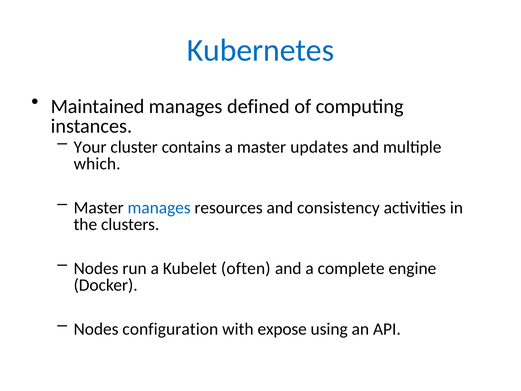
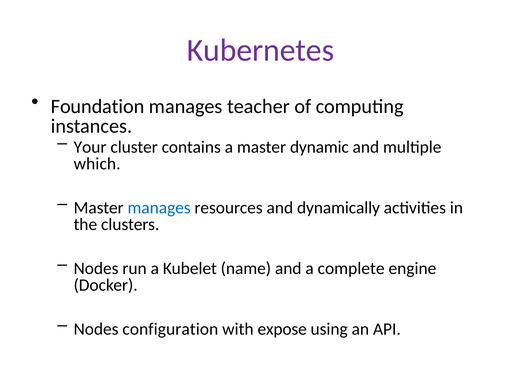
Kubernetes colour: blue -> purple
Maintained: Maintained -> Foundation
defined: defined -> teacher
updates: updates -> dynamic
consistency: consistency -> dynamically
often: often -> name
